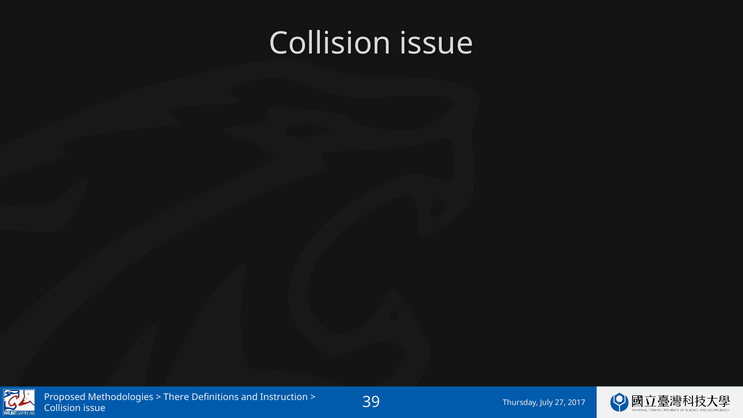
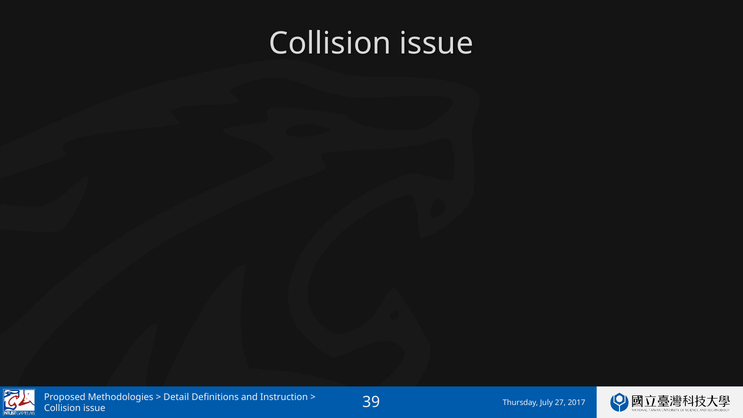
There: There -> Detail
